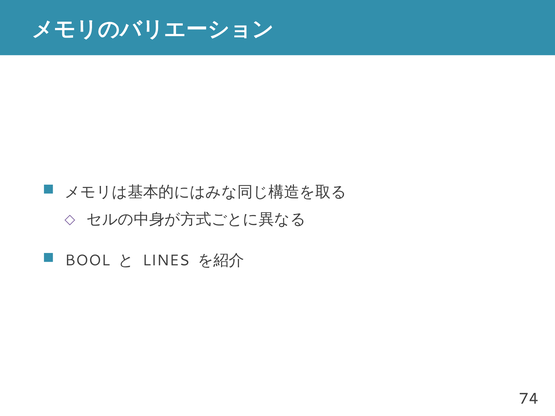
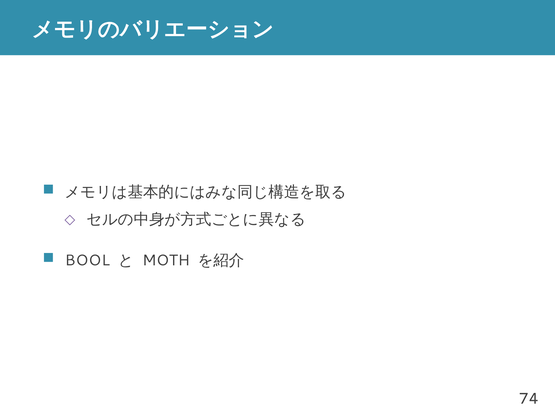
LINES: LINES -> MOTH
